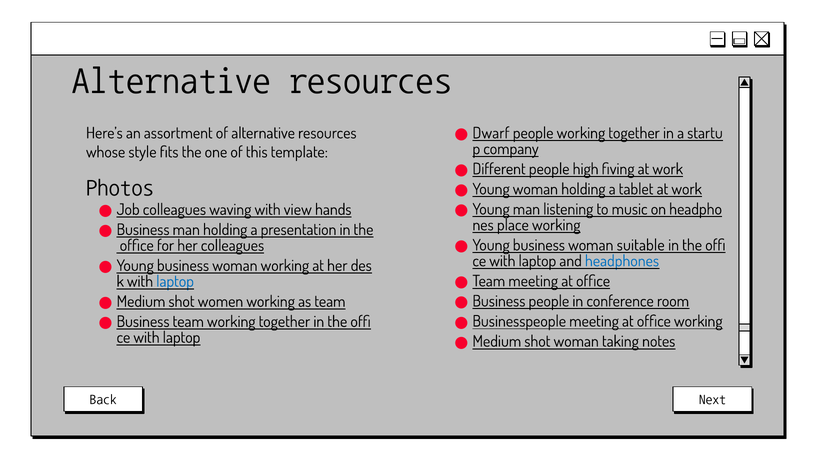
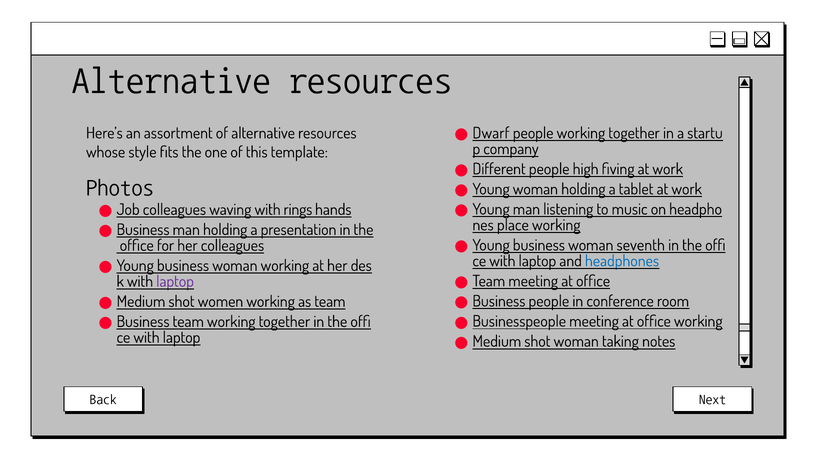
view: view -> rings
suitable: suitable -> seventh
laptop at (175, 282) colour: blue -> purple
